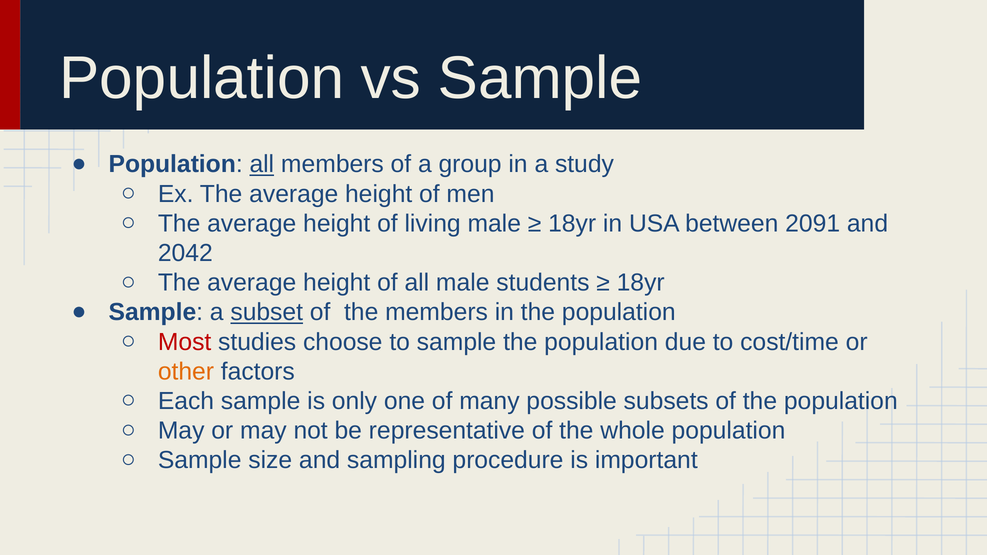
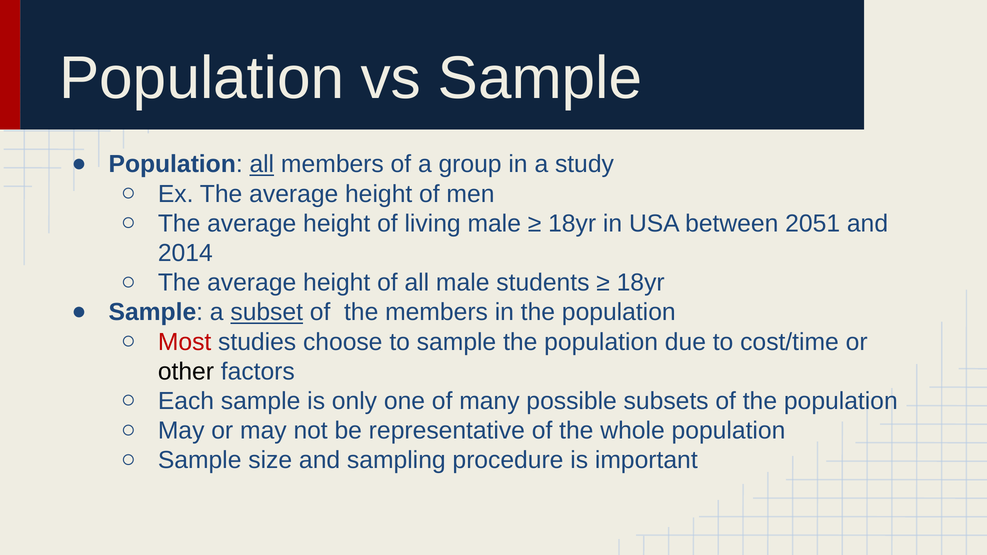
2091: 2091 -> 2051
2042: 2042 -> 2014
other colour: orange -> black
